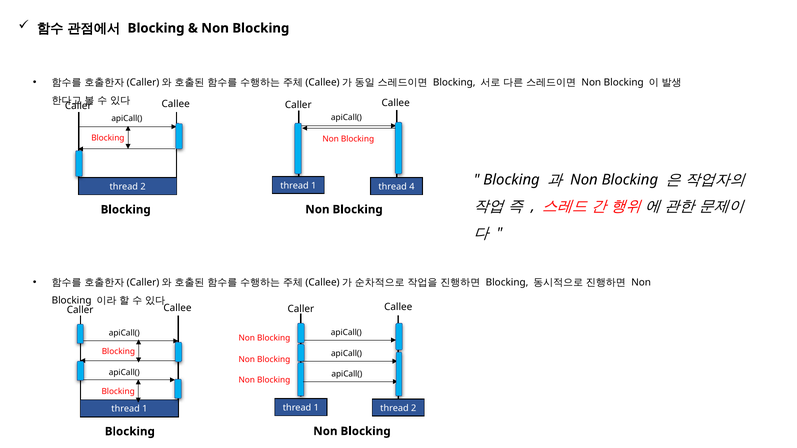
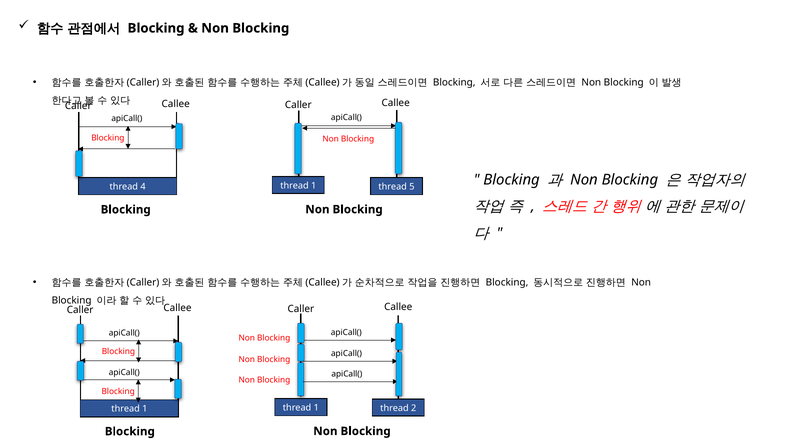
4: 4 -> 5
2 at (143, 187): 2 -> 4
